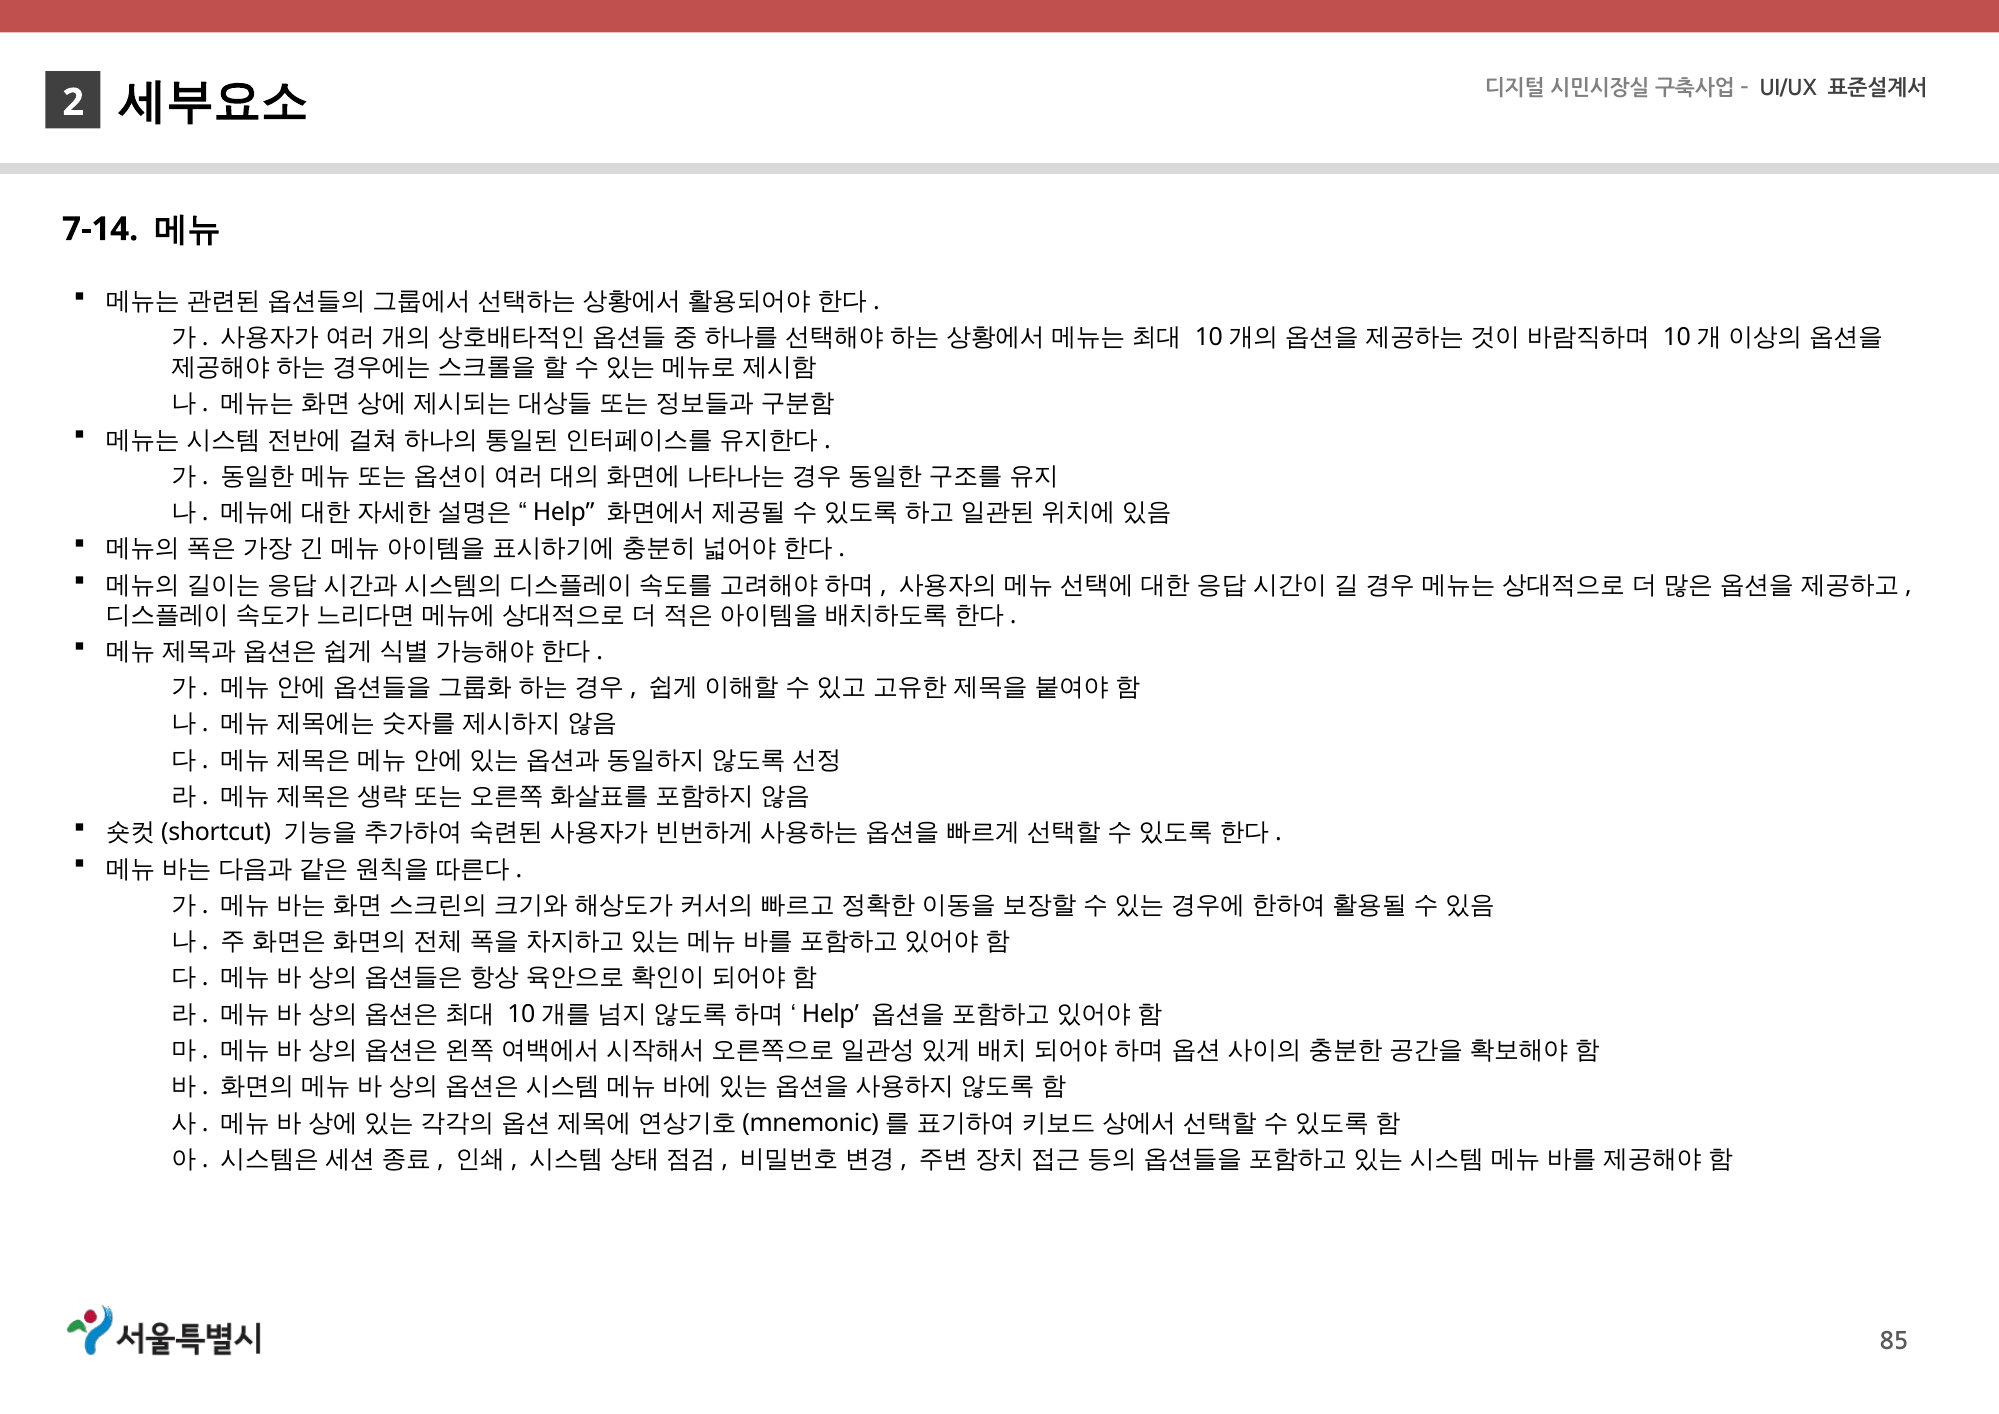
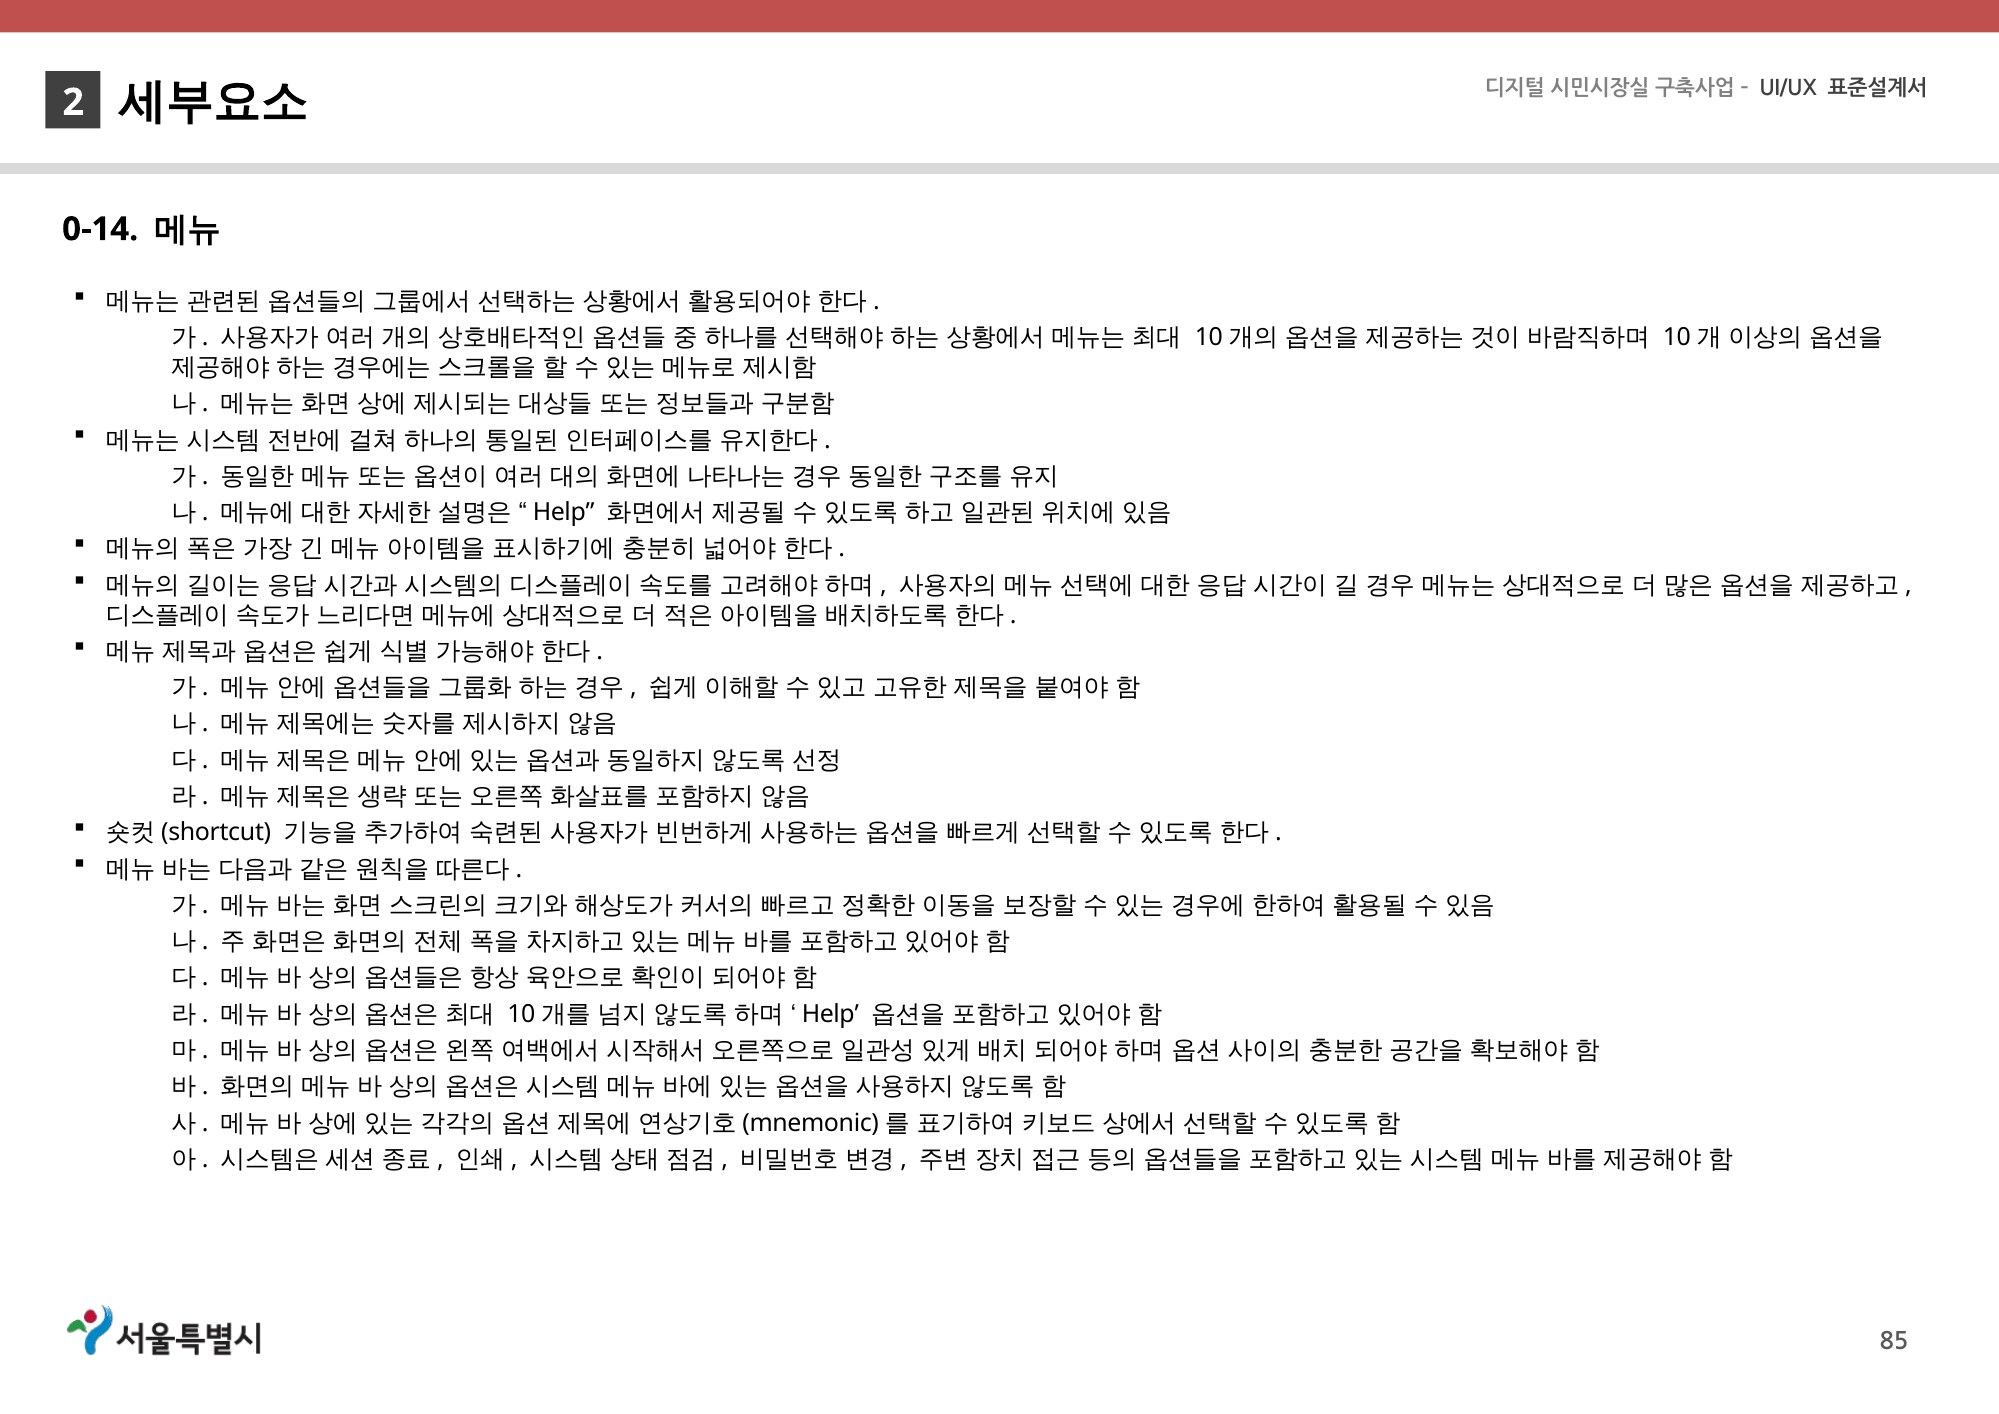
7-14: 7-14 -> 0-14
